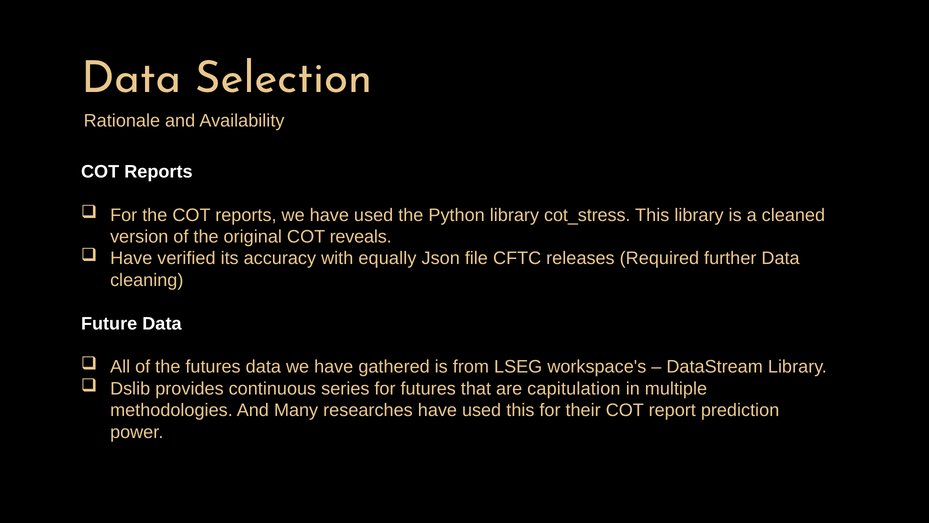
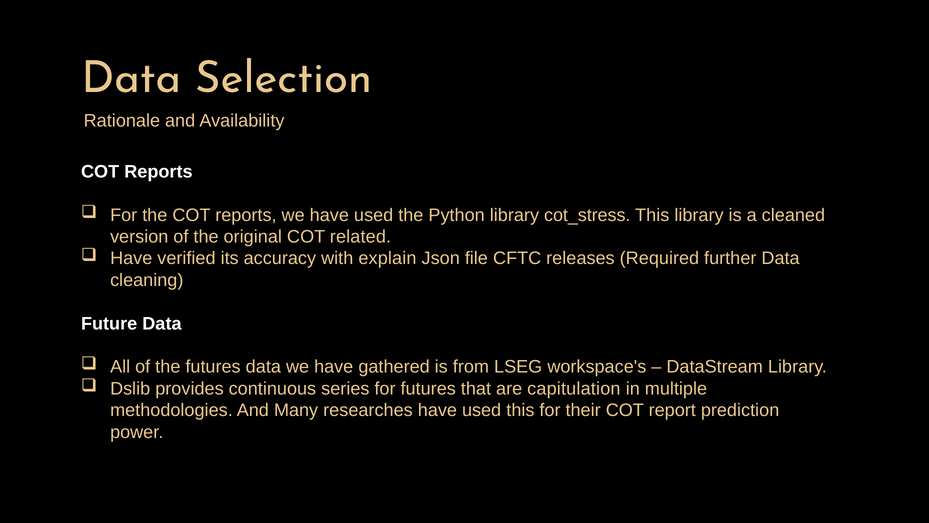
reveals: reveals -> related
equally: equally -> explain
